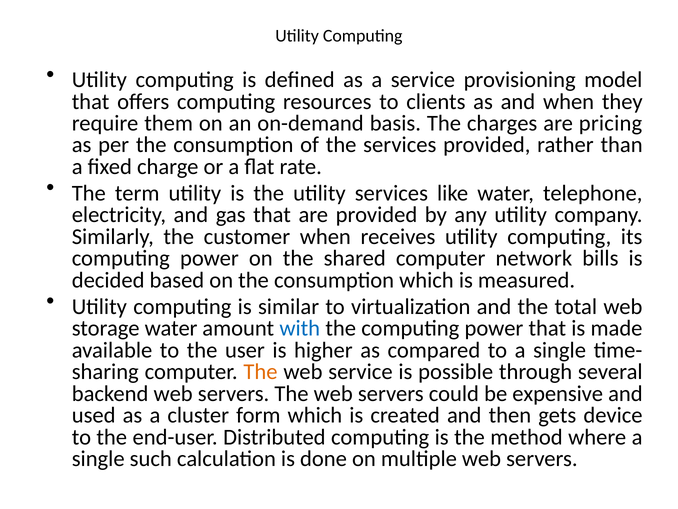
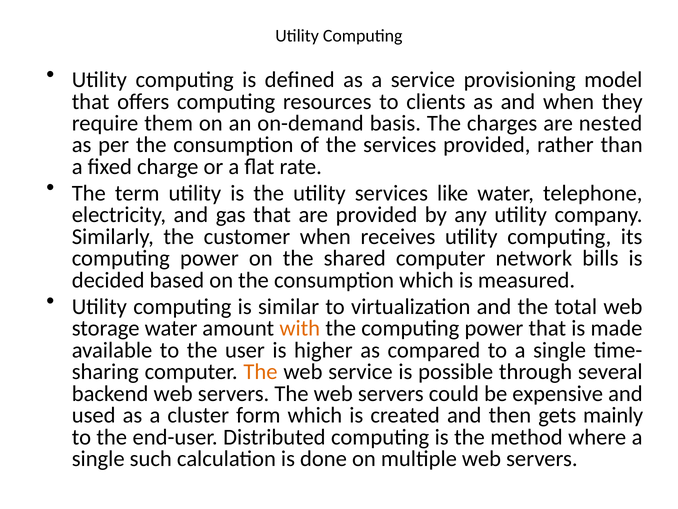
pricing: pricing -> nested
with colour: blue -> orange
device: device -> mainly
